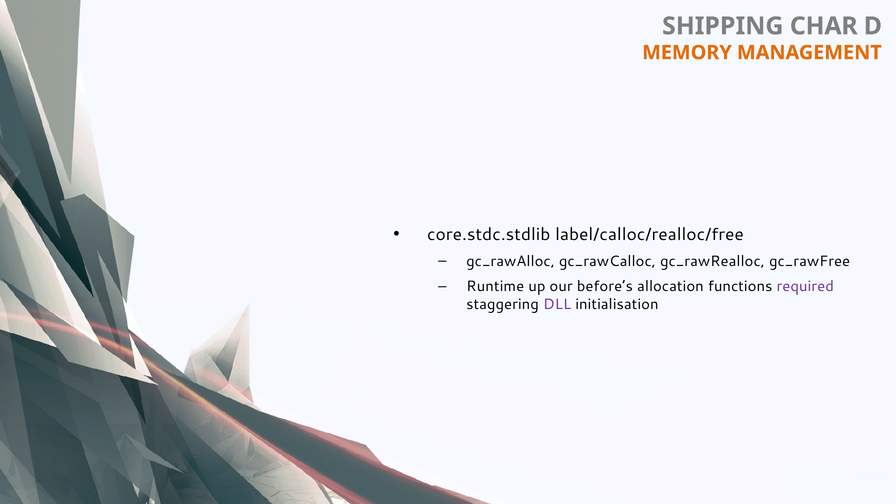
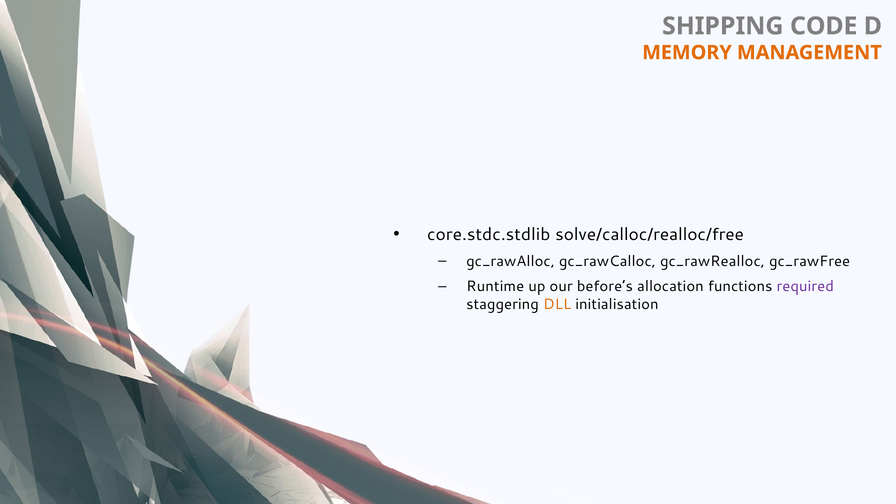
CHAR: CHAR -> CODE
label/calloc/realloc/free: label/calloc/realloc/free -> solve/calloc/realloc/free
DLL colour: purple -> orange
